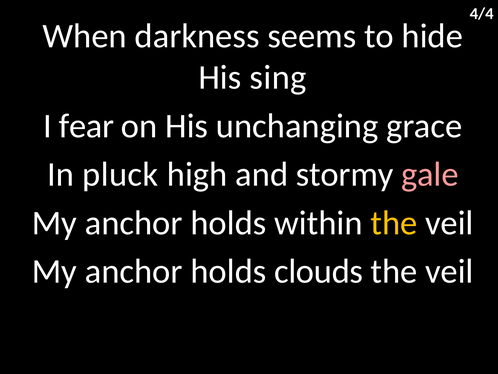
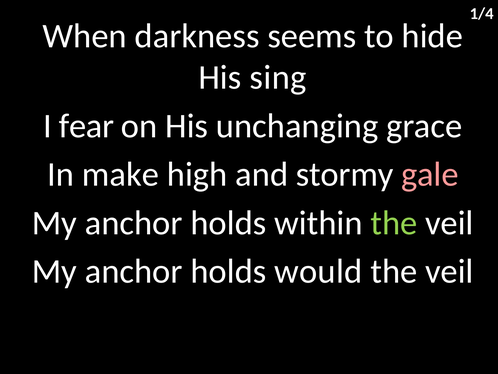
4/4: 4/4 -> 1/4
pluck: pluck -> make
the at (394, 223) colour: yellow -> light green
clouds: clouds -> would
